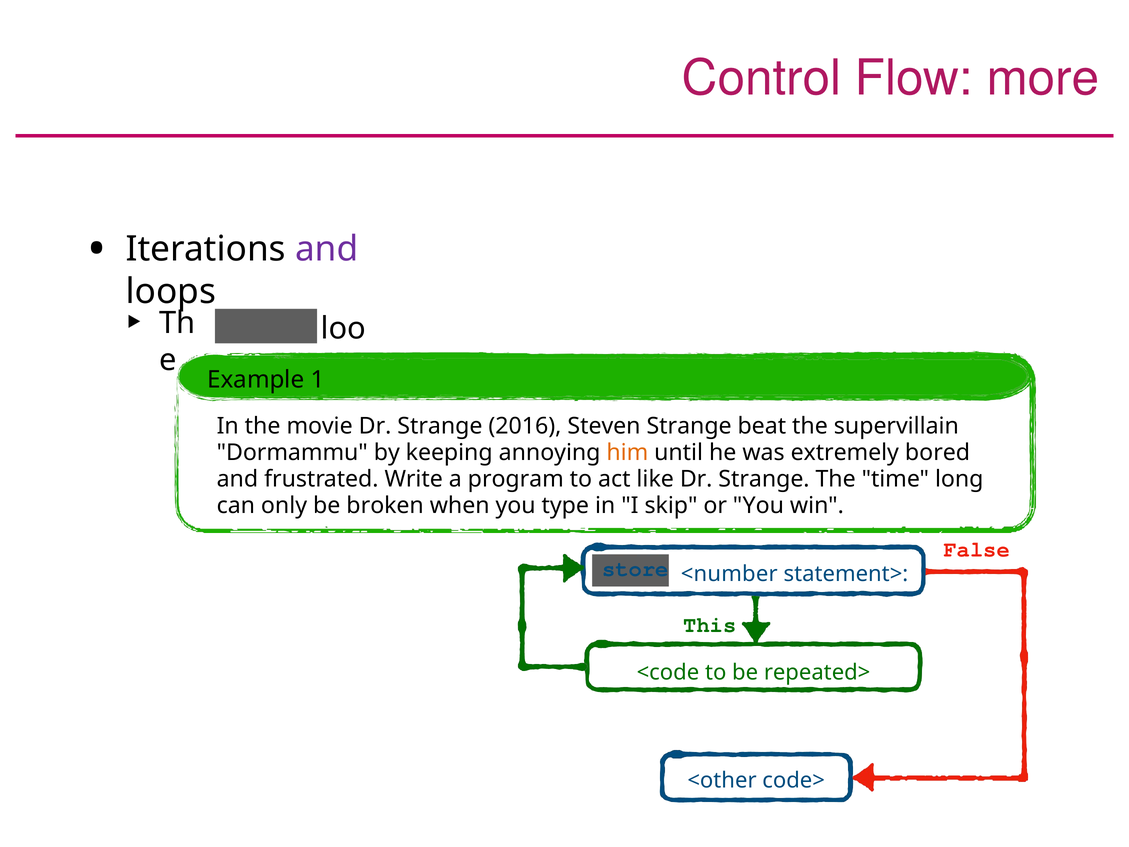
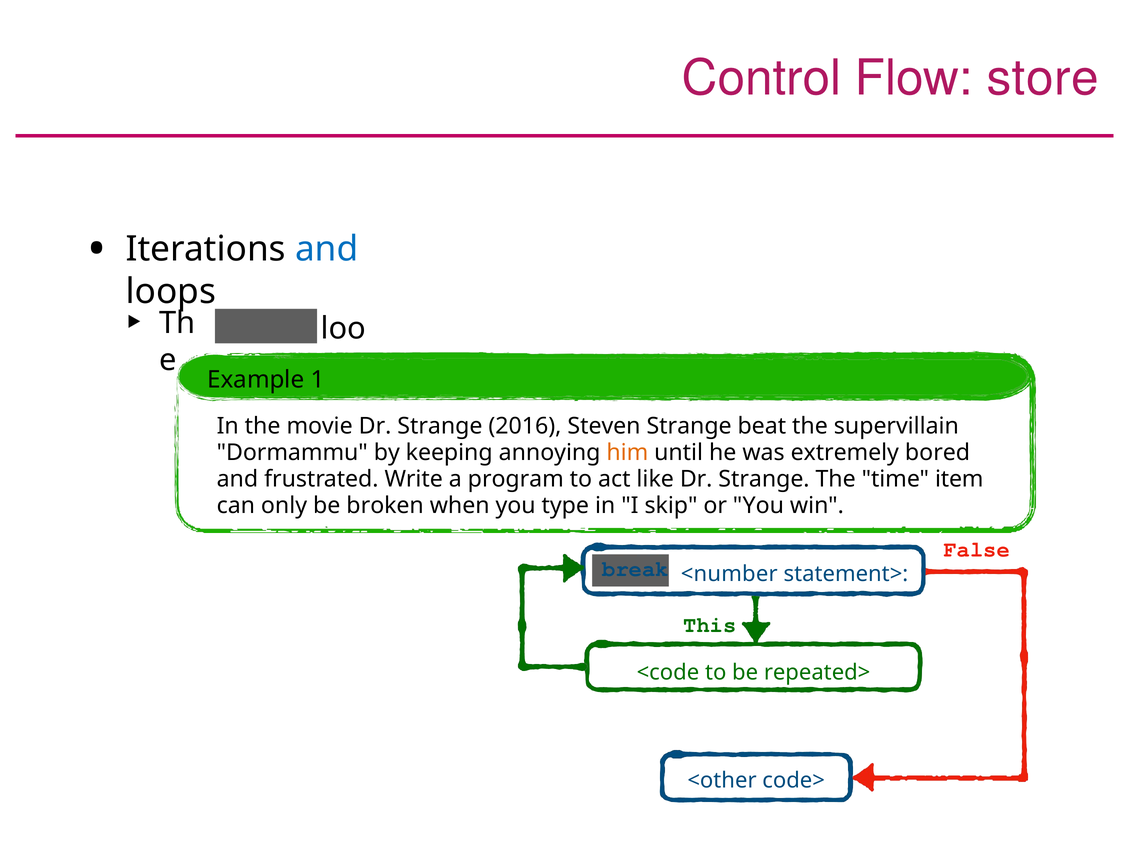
more: more -> store
and at (327, 249) colour: purple -> blue
long: long -> item
store: store -> break
